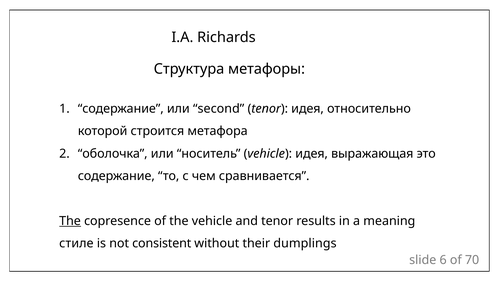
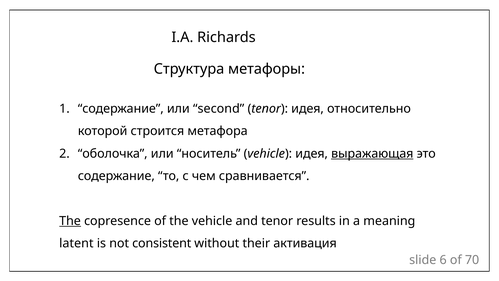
выражающая underline: none -> present
стиле: стиле -> latent
dumplings: dumplings -> активация
